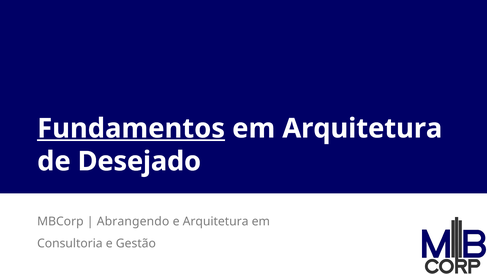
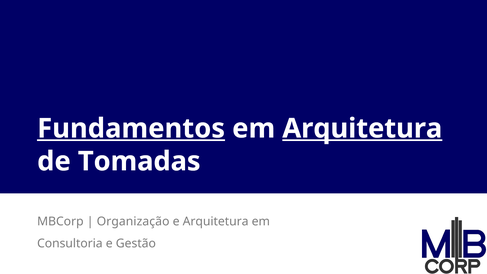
Arquitetura at (362, 128) underline: none -> present
Desejado: Desejado -> Tomadas
Abrangendo: Abrangendo -> Organização
